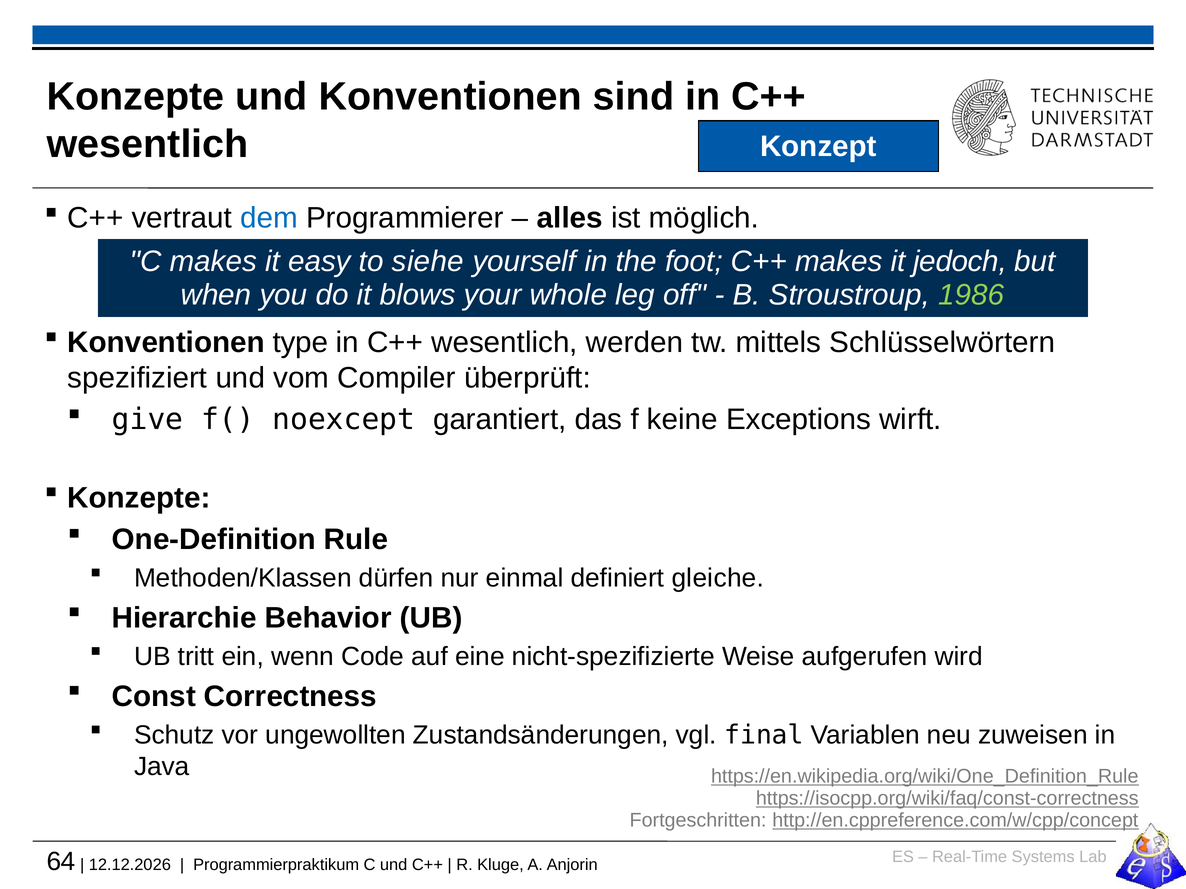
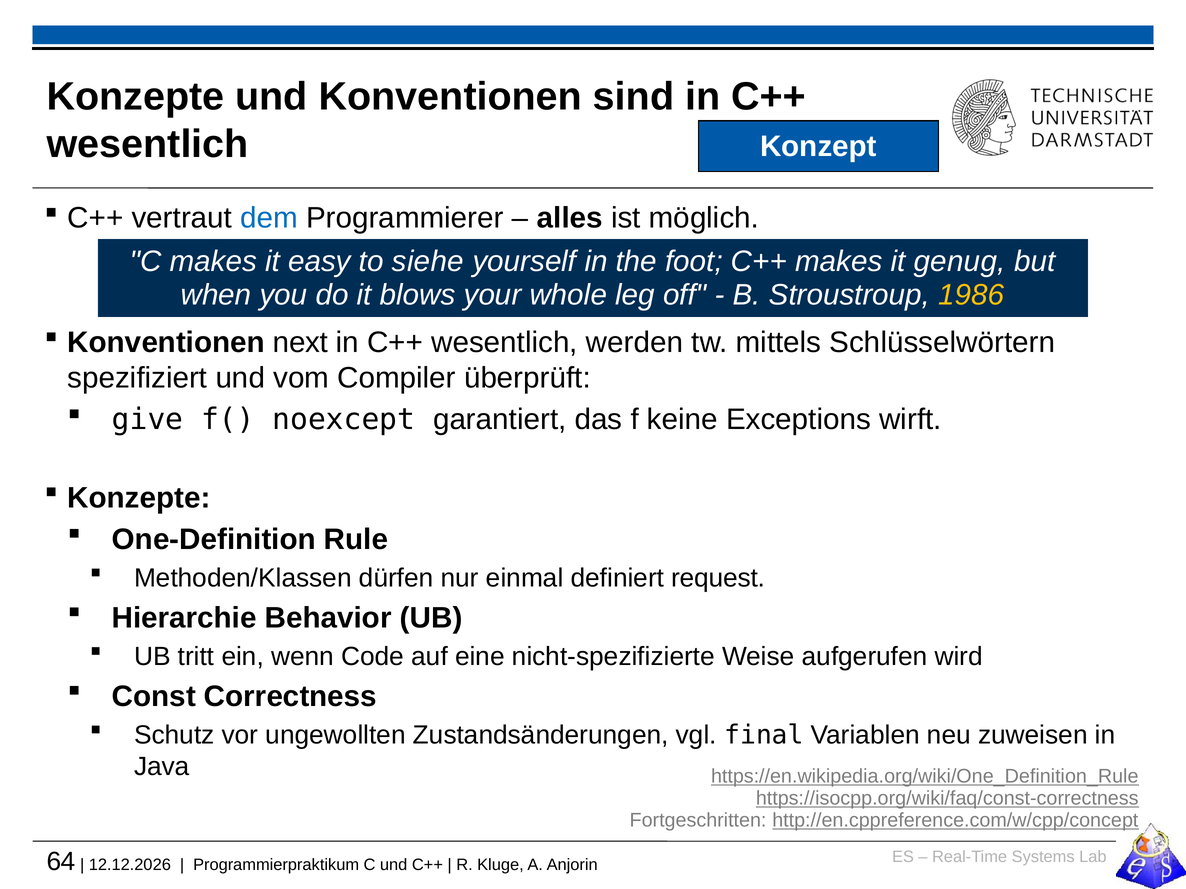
jedoch: jedoch -> genug
1986 colour: light green -> yellow
type: type -> next
gleiche: gleiche -> request
